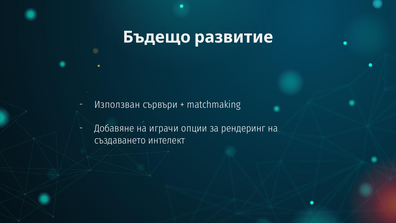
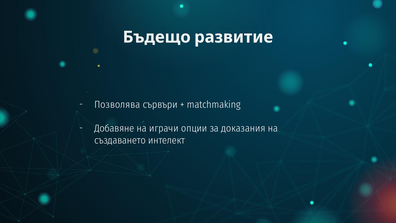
Използван: Използван -> Позволява
рендеринг: рендеринг -> доказания
